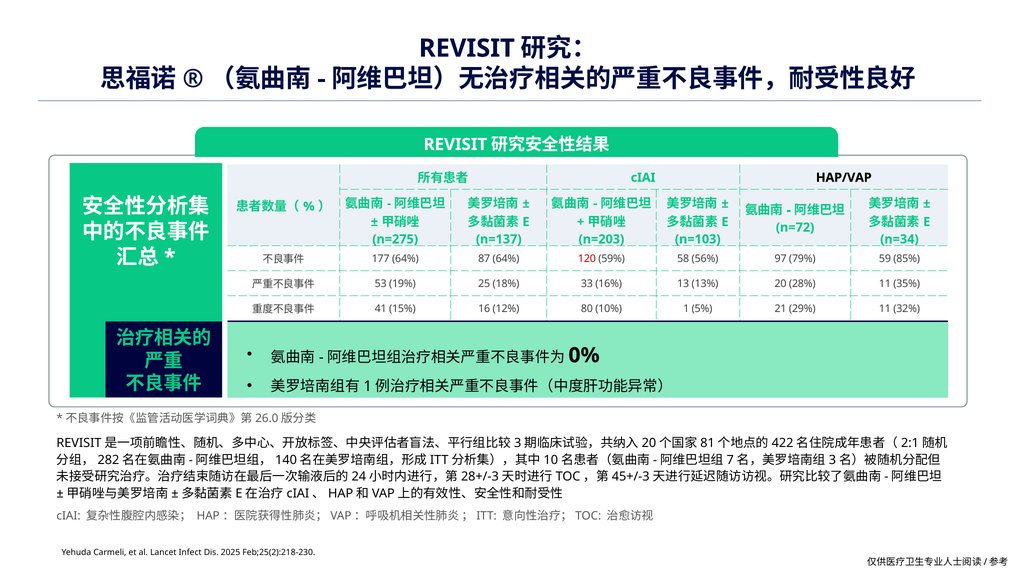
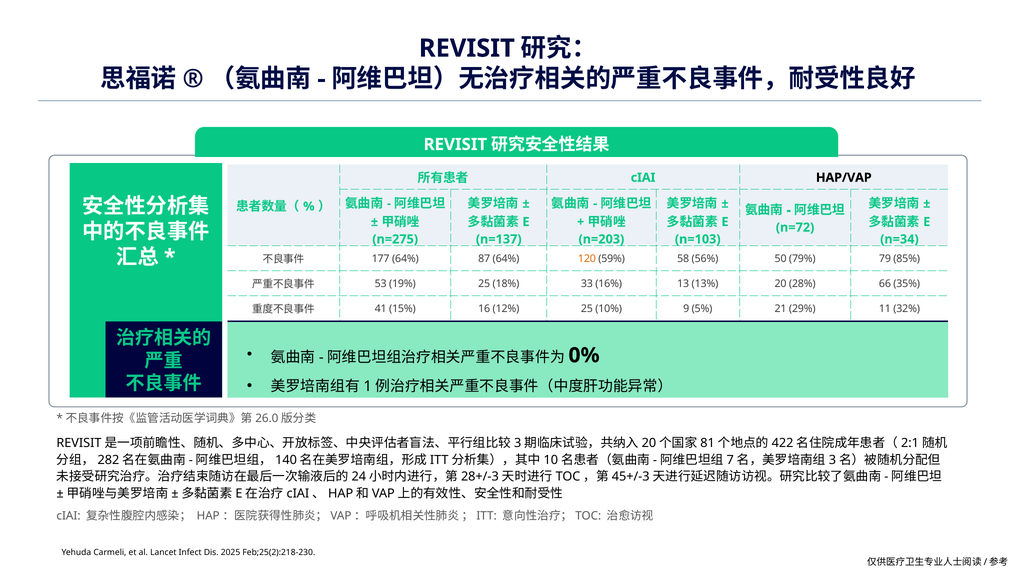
120 colour: red -> orange
97: 97 -> 50
59: 59 -> 79
28% 11: 11 -> 66
12% 80: 80 -> 25
1: 1 -> 9
